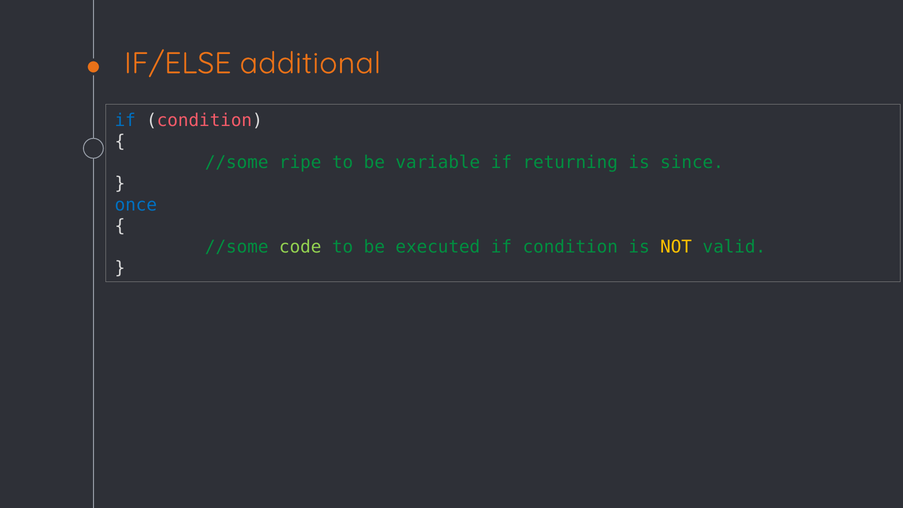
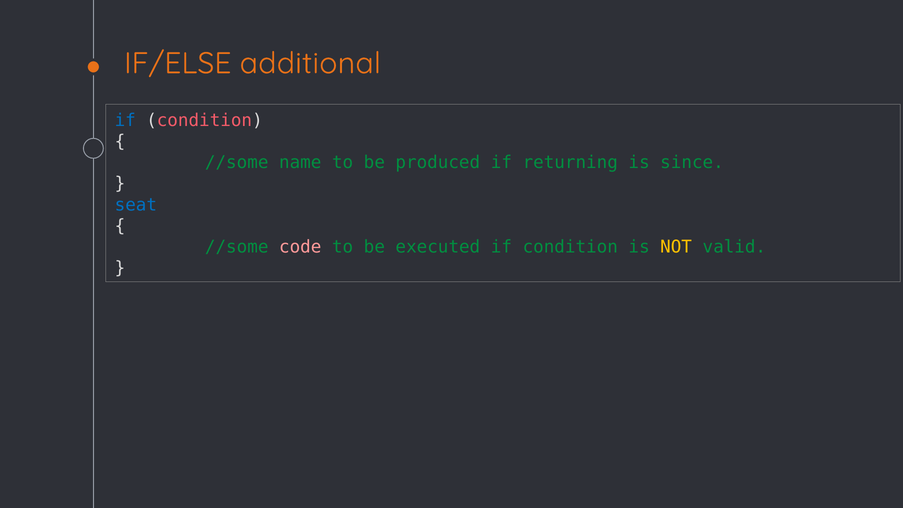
ripe: ripe -> name
variable: variable -> produced
once: once -> seat
code colour: light green -> pink
